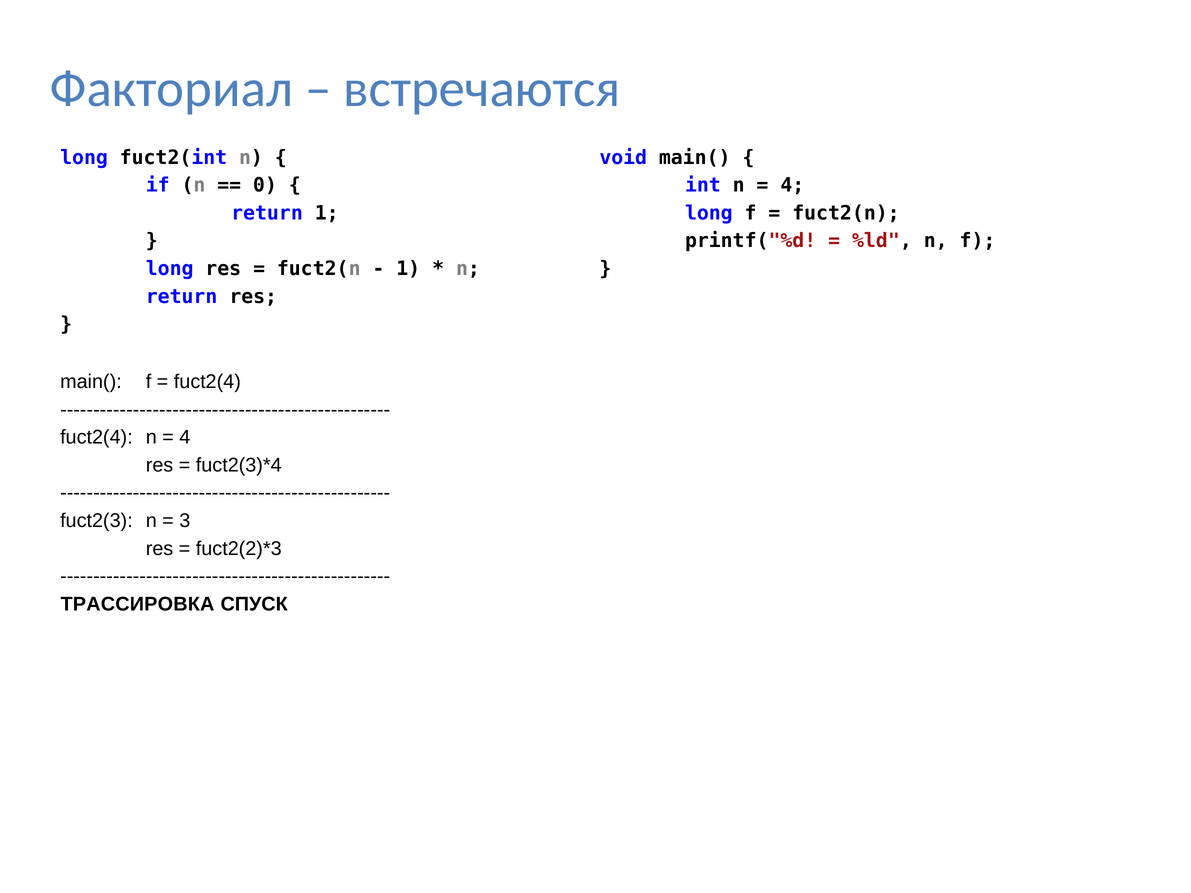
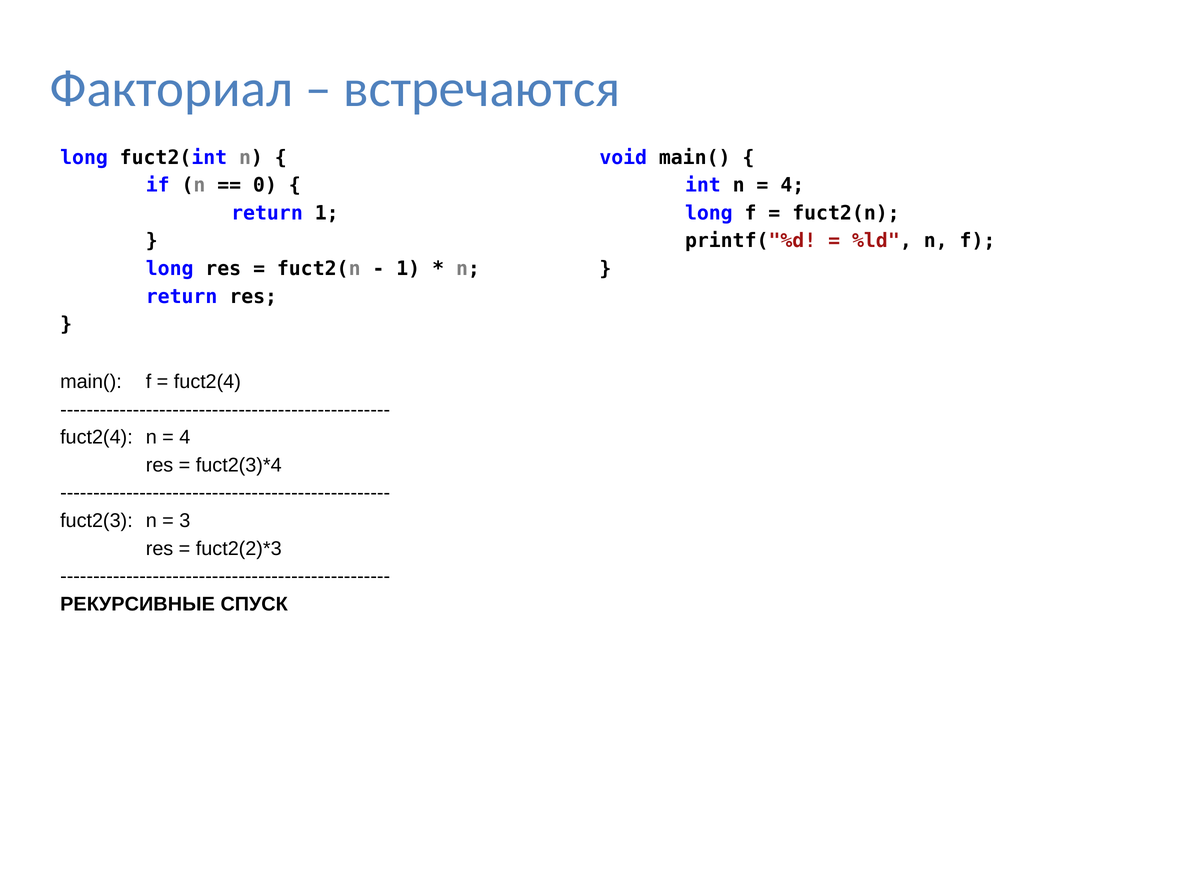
ТРАССИРОВКА: ТРАССИРОВКА -> РЕКУРСИВНЫЕ
